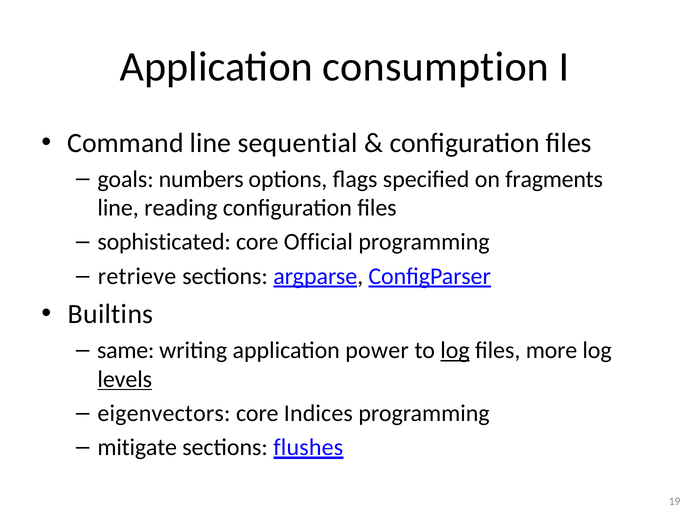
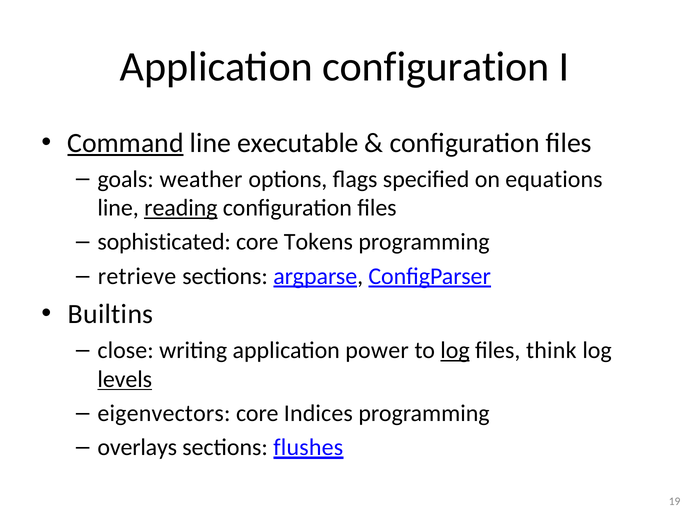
Application consumption: consumption -> configuration
Command underline: none -> present
sequential: sequential -> executable
numbers: numbers -> weather
fragments: fragments -> equations
reading underline: none -> present
Official: Official -> Tokens
same: same -> close
more: more -> think
mitigate: mitigate -> overlays
